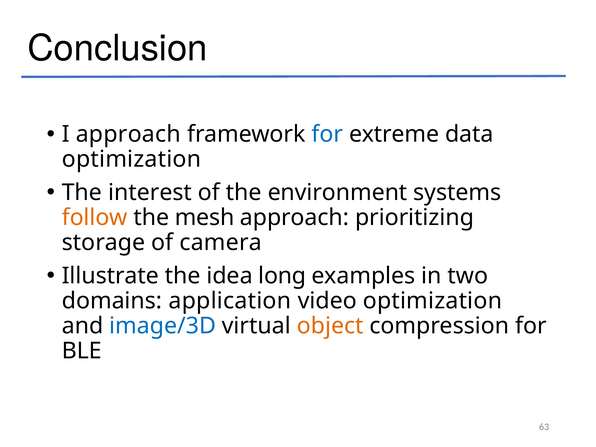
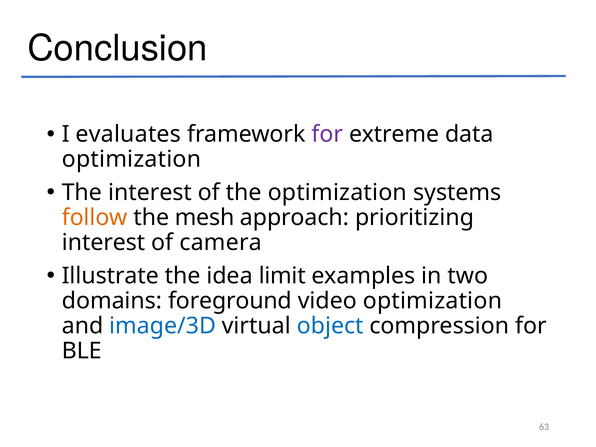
I approach: approach -> evaluates
for at (327, 134) colour: blue -> purple
the environment: environment -> optimization
storage at (104, 243): storage -> interest
long: long -> limit
application: application -> foreground
object colour: orange -> blue
